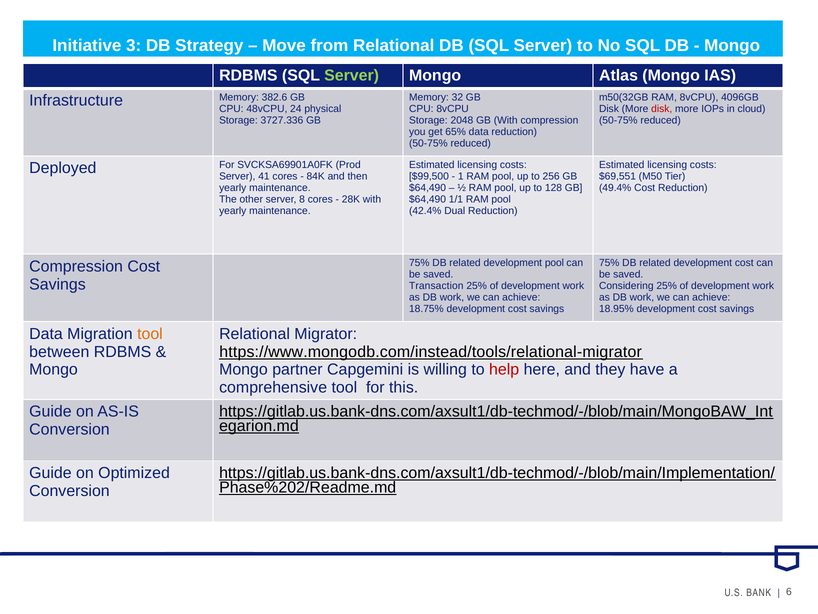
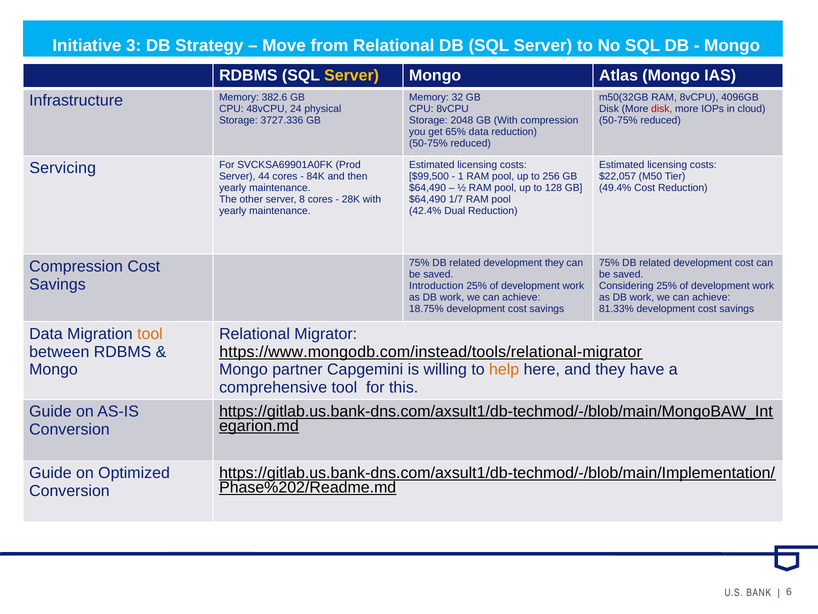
Server at (352, 76) colour: light green -> yellow
Deployed: Deployed -> Servicing
41: 41 -> 44
$69,551: $69,551 -> $22,057
1/1: 1/1 -> 1/7
development pool: pool -> they
Transaction: Transaction -> Introduction
18.95%: 18.95% -> 81.33%
help colour: red -> orange
